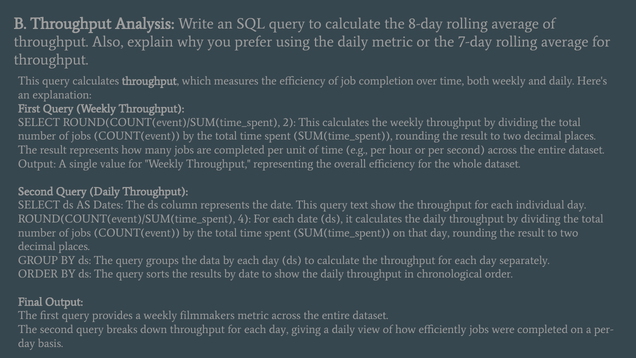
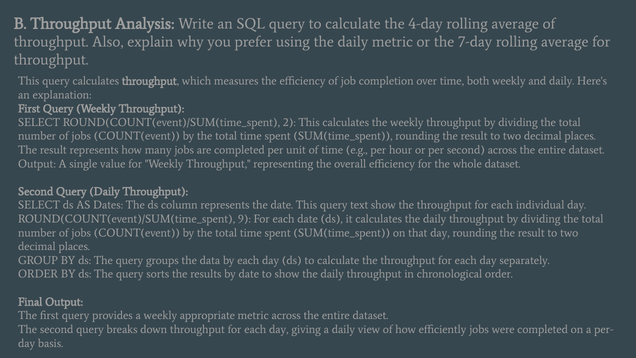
8-day: 8-day -> 4-day
4: 4 -> 9
filmmakers: filmmakers -> appropriate
